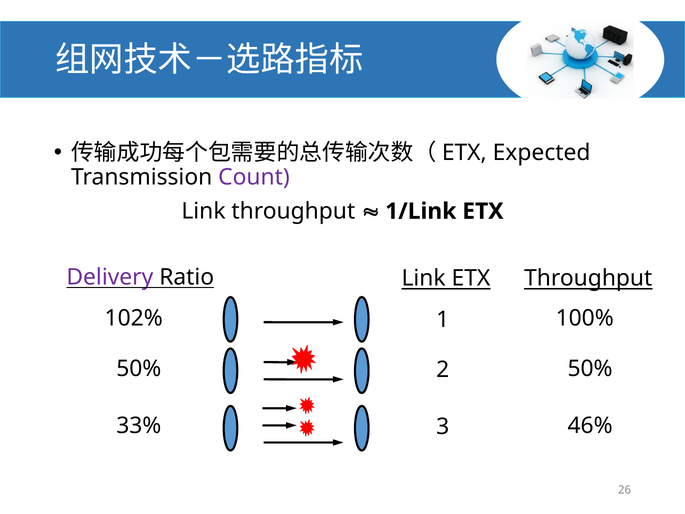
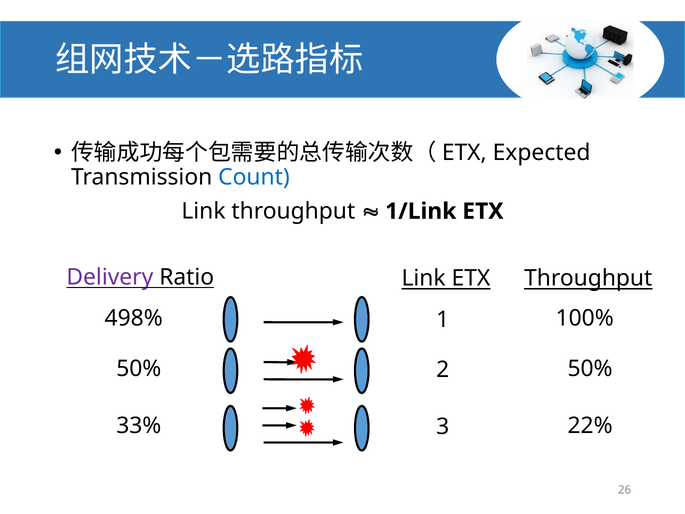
Count colour: purple -> blue
102%: 102% -> 498%
46%: 46% -> 22%
